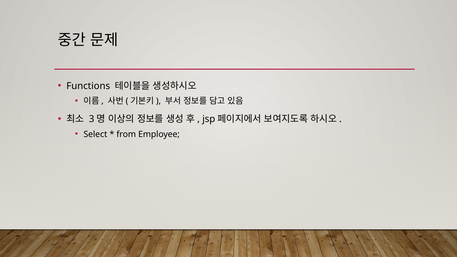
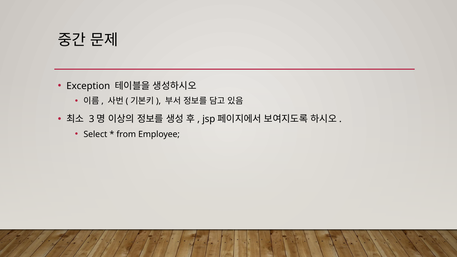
Functions: Functions -> Exception
